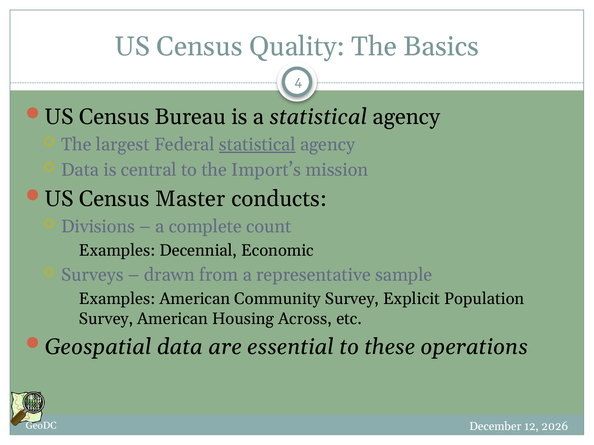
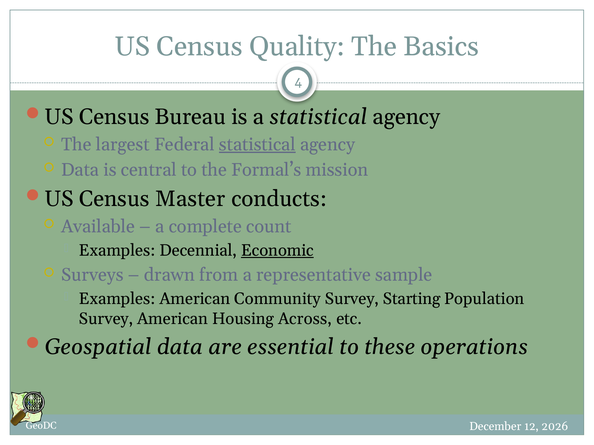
Import’s: Import’s -> Formal’s
Divisions: Divisions -> Available
Economic underline: none -> present
Explicit: Explicit -> Starting
